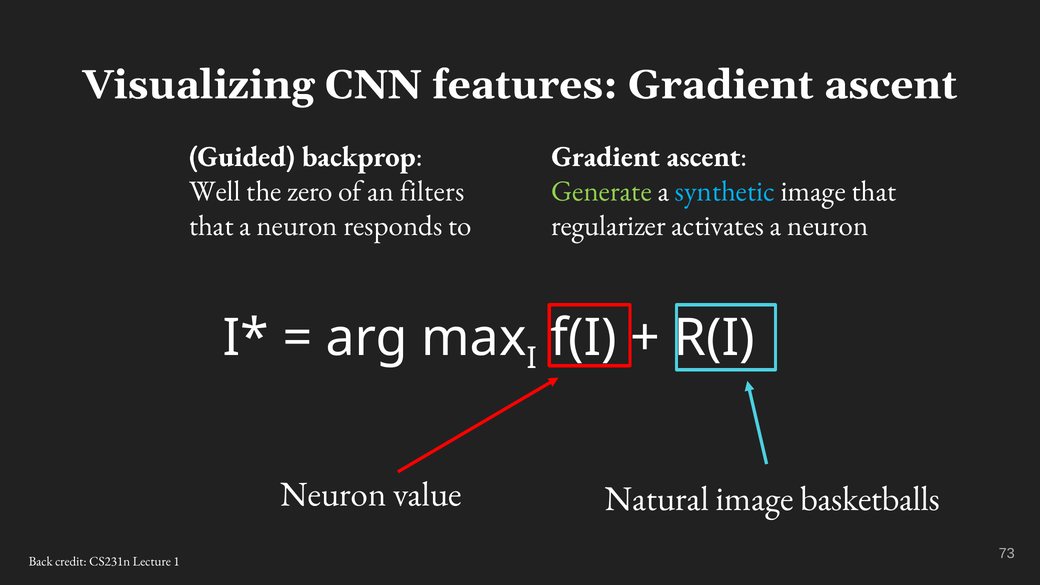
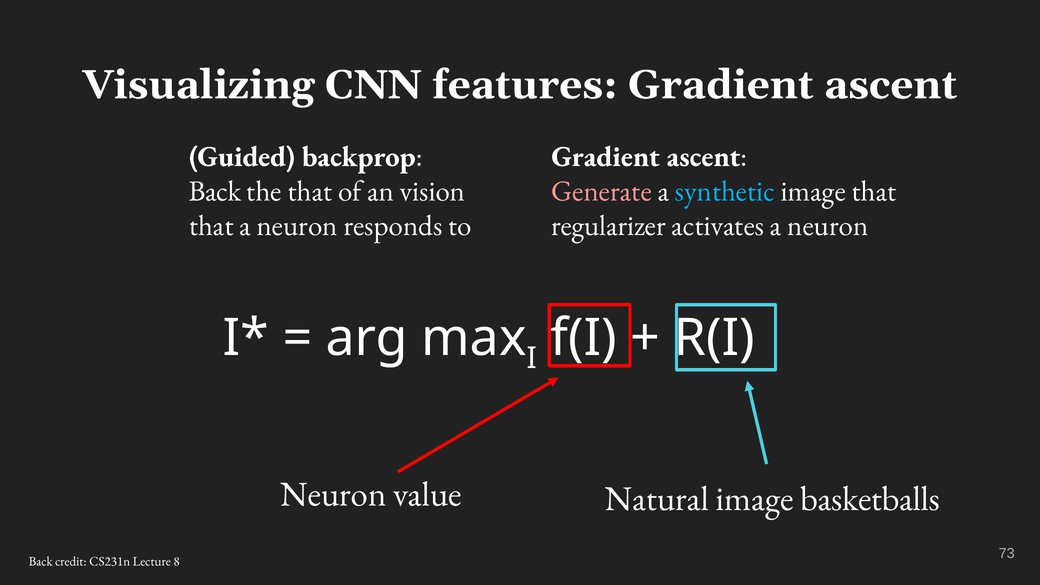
Well at (215, 191): Well -> Back
the zero: zero -> that
filters: filters -> vision
Generate colour: light green -> pink
1: 1 -> 8
